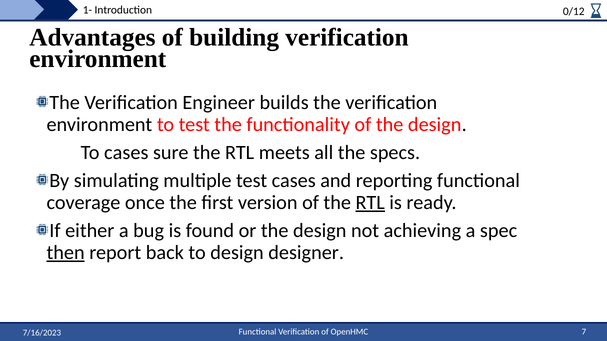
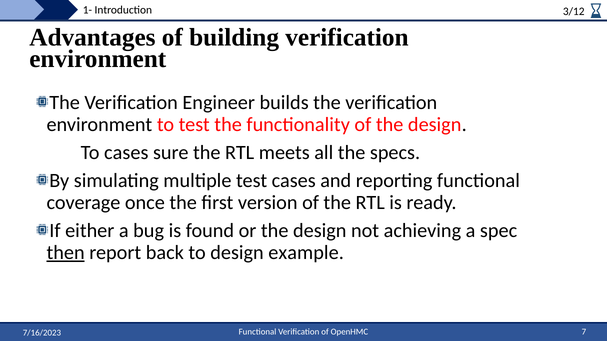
0/12: 0/12 -> 3/12
RTL at (370, 203) underline: present -> none
designer: designer -> example
